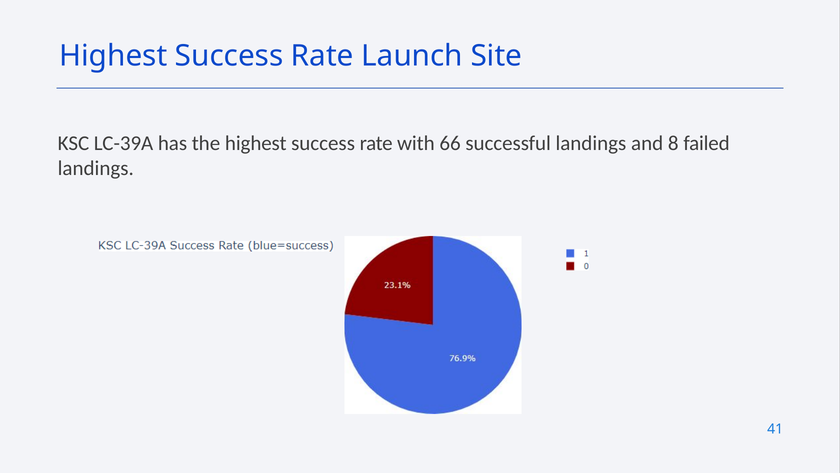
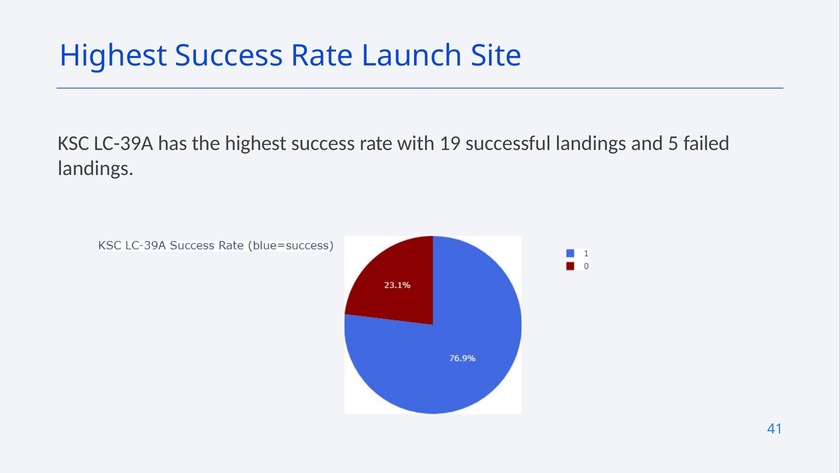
66: 66 -> 19
8: 8 -> 5
